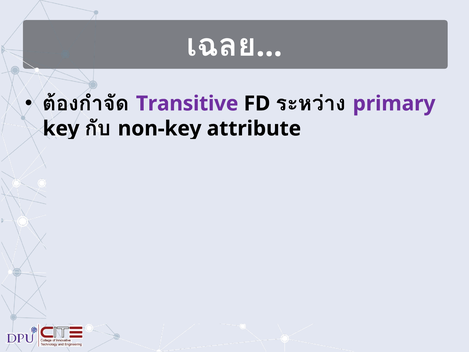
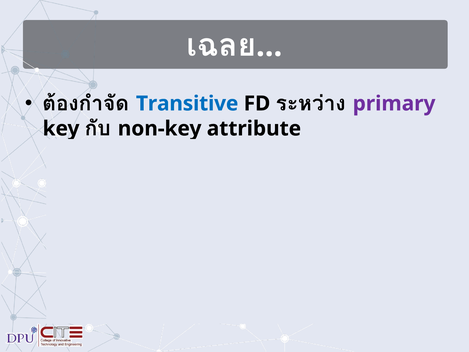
Transitive colour: purple -> blue
